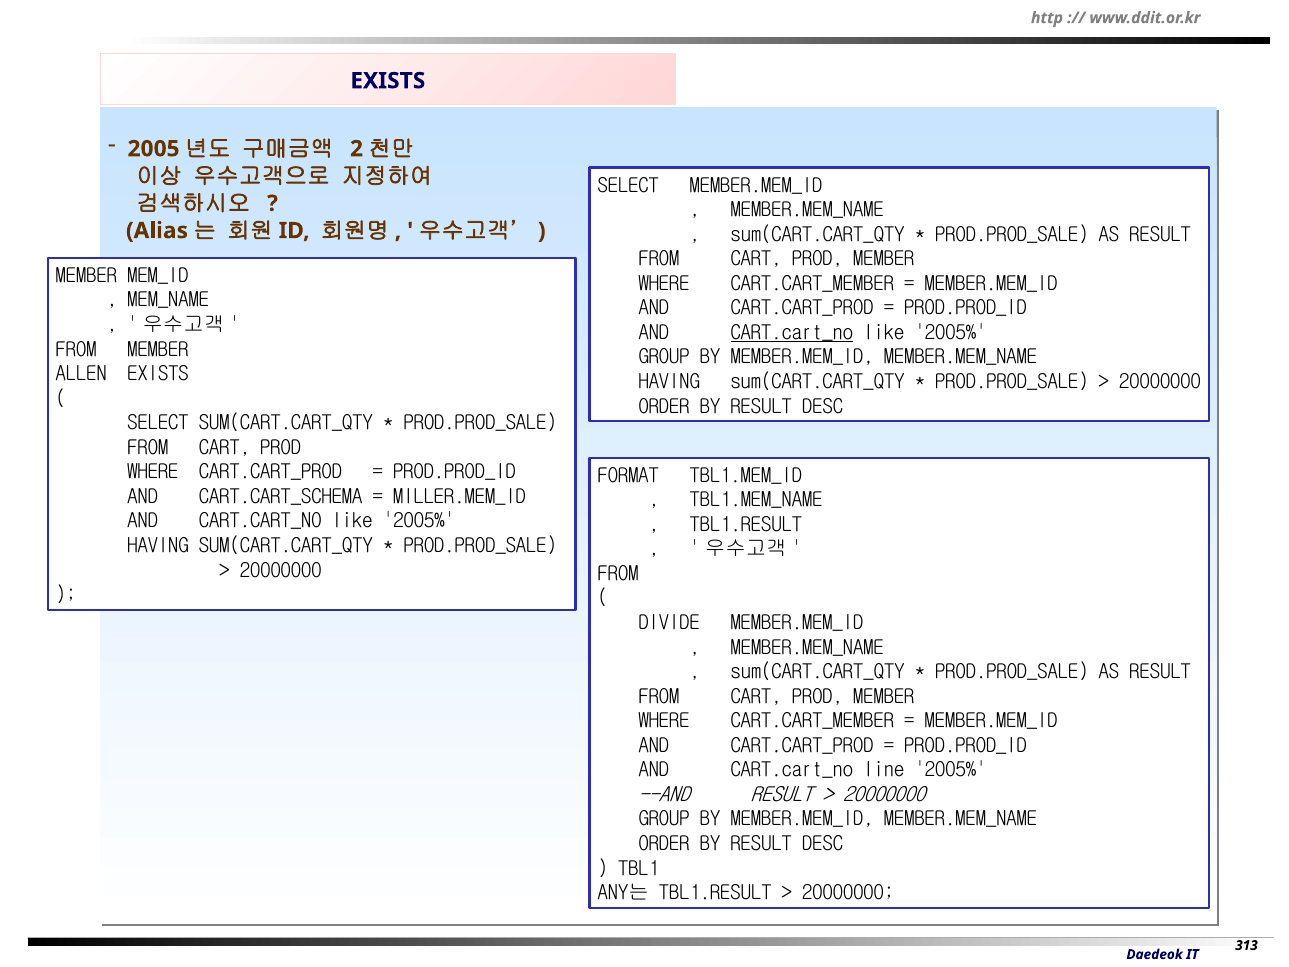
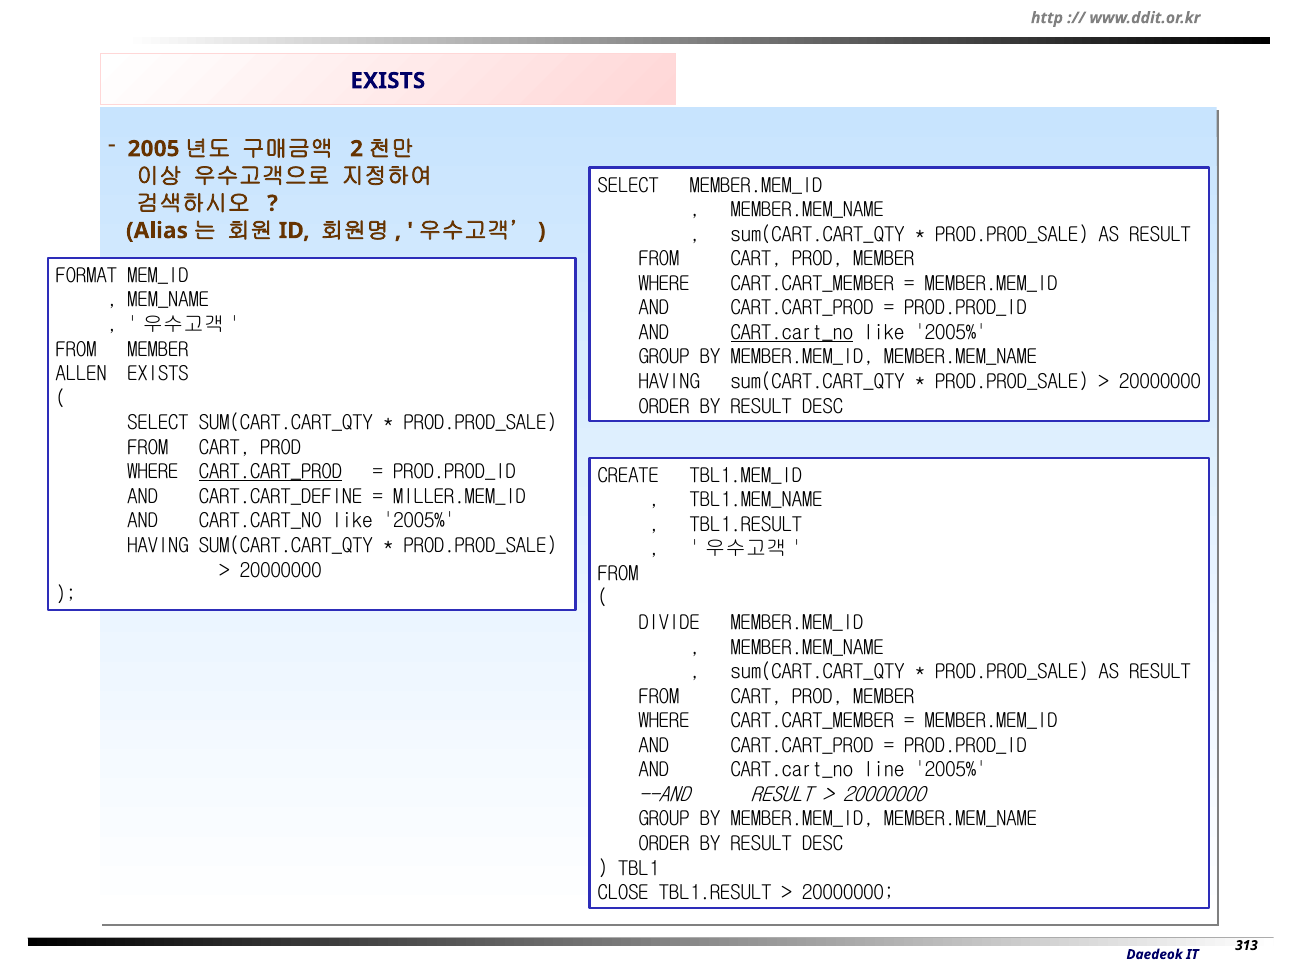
MEMBER at (86, 276): MEMBER -> FORMAT
CART.CART_PROD at (270, 472) underline: none -> present
FORMAT: FORMAT -> CREATE
CART.CART_SCHEMA: CART.CART_SCHEMA -> CART.CART_DEFINE
ANY는: ANY는 -> CLOSE
